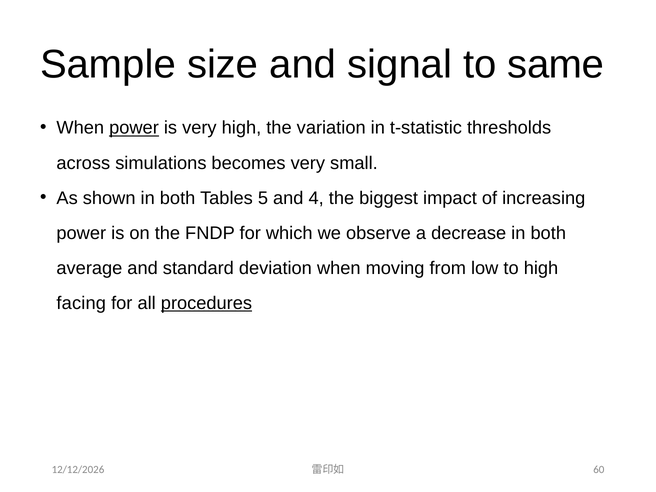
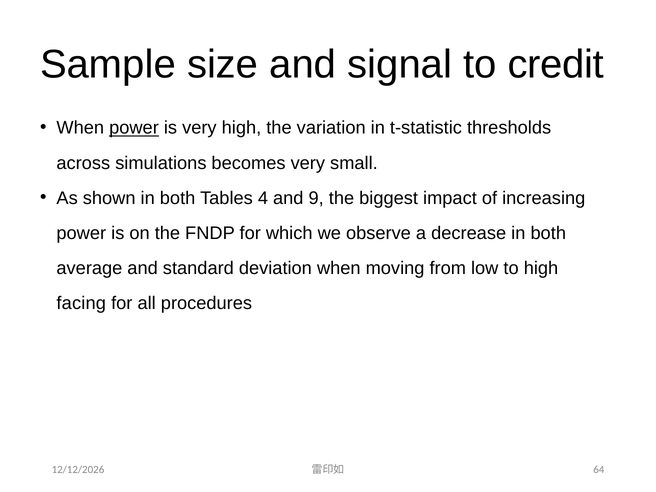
same: same -> credit
5: 5 -> 4
4: 4 -> 9
procedures underline: present -> none
60: 60 -> 64
